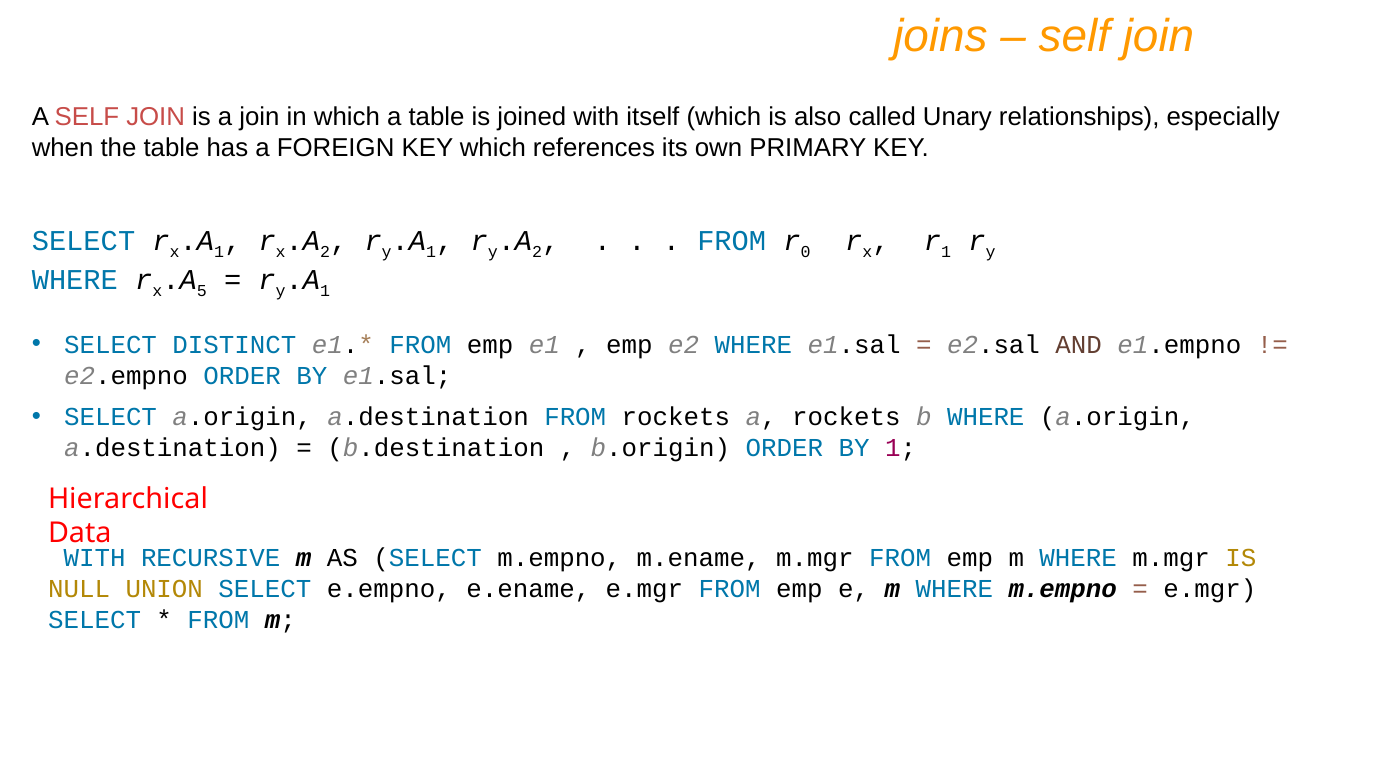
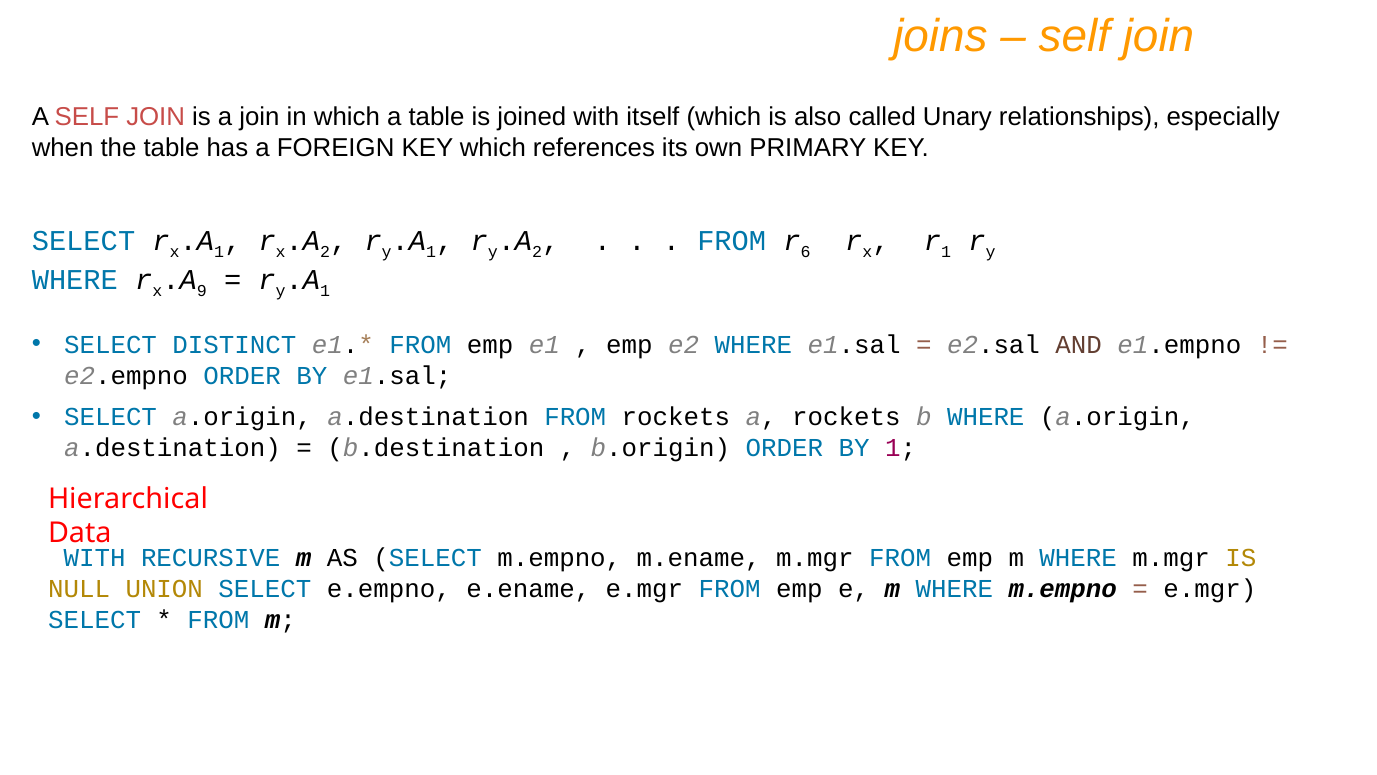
0: 0 -> 6
5: 5 -> 9
